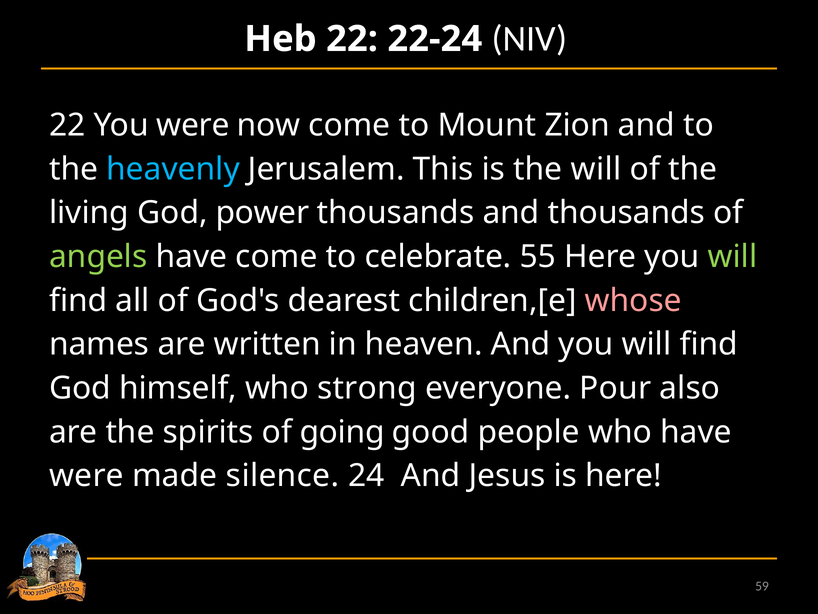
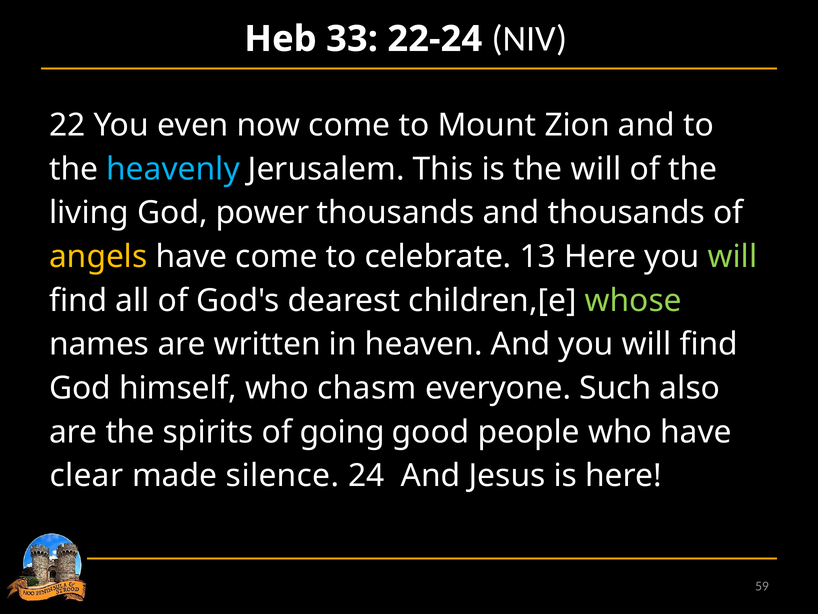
Heb 22: 22 -> 33
You were: were -> even
angels colour: light green -> yellow
55: 55 -> 13
whose colour: pink -> light green
strong: strong -> chasm
Pour: Pour -> Such
were at (86, 476): were -> clear
